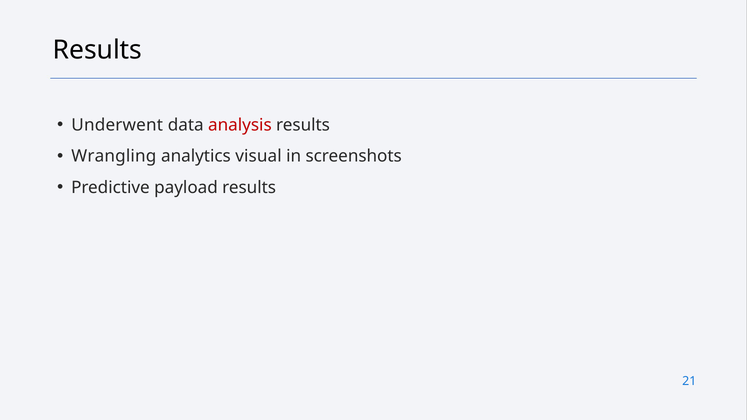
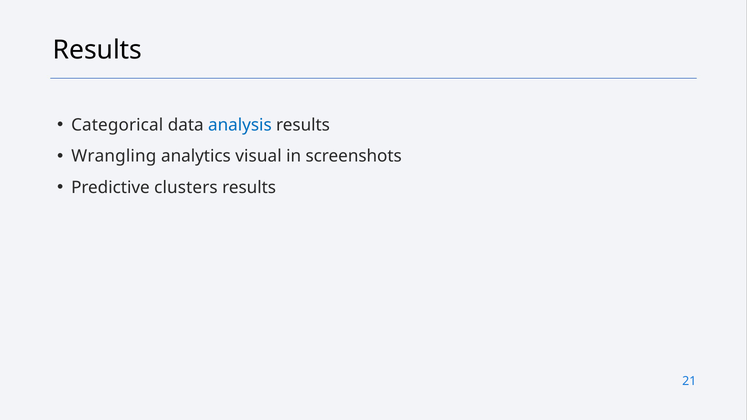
Underwent: Underwent -> Categorical
analysis colour: red -> blue
payload: payload -> clusters
